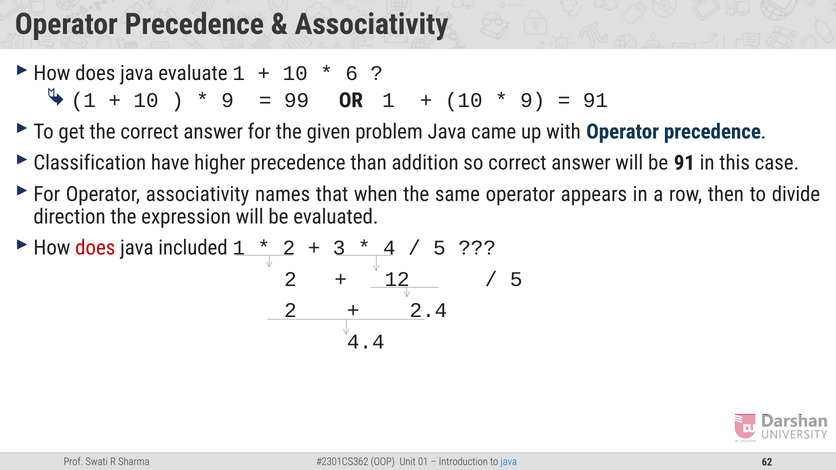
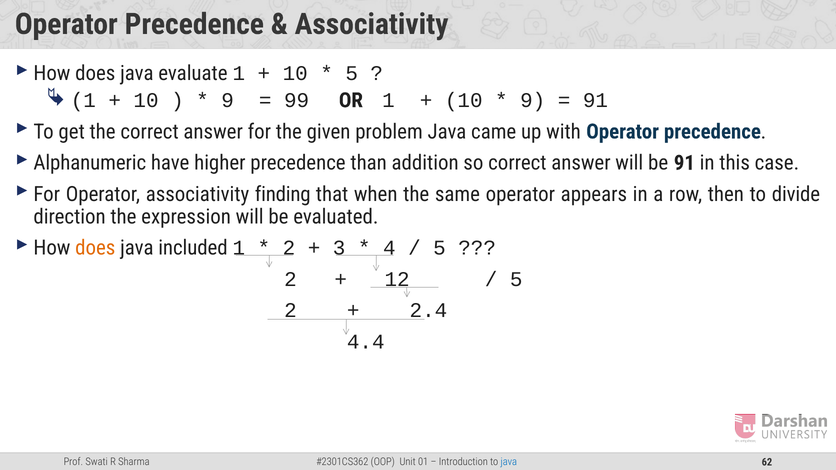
6 at (352, 73): 6 -> 5
Classification: Classification -> Alphanumeric
names: names -> finding
does at (95, 248) colour: red -> orange
